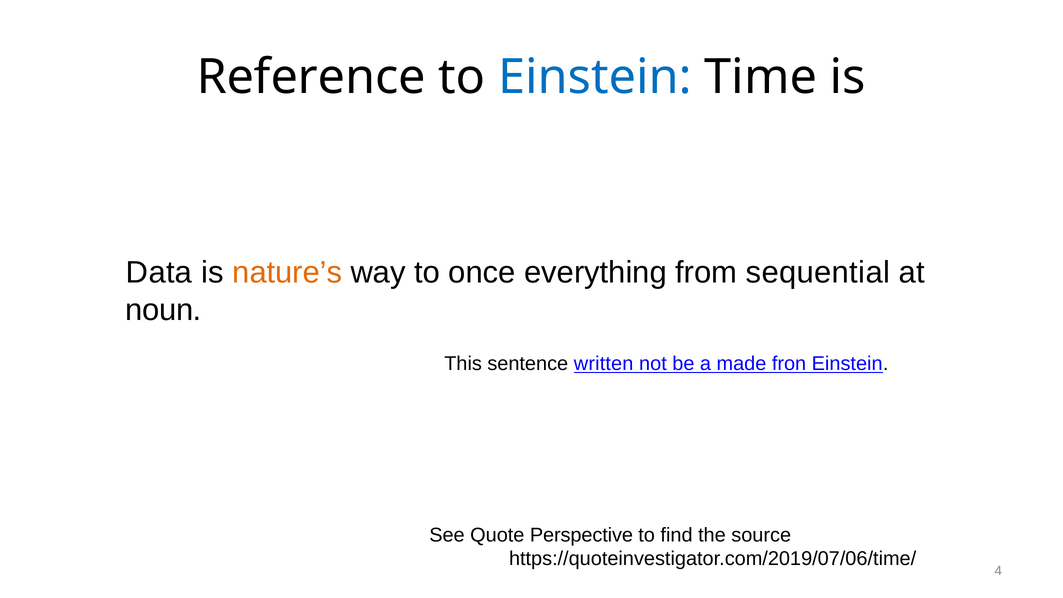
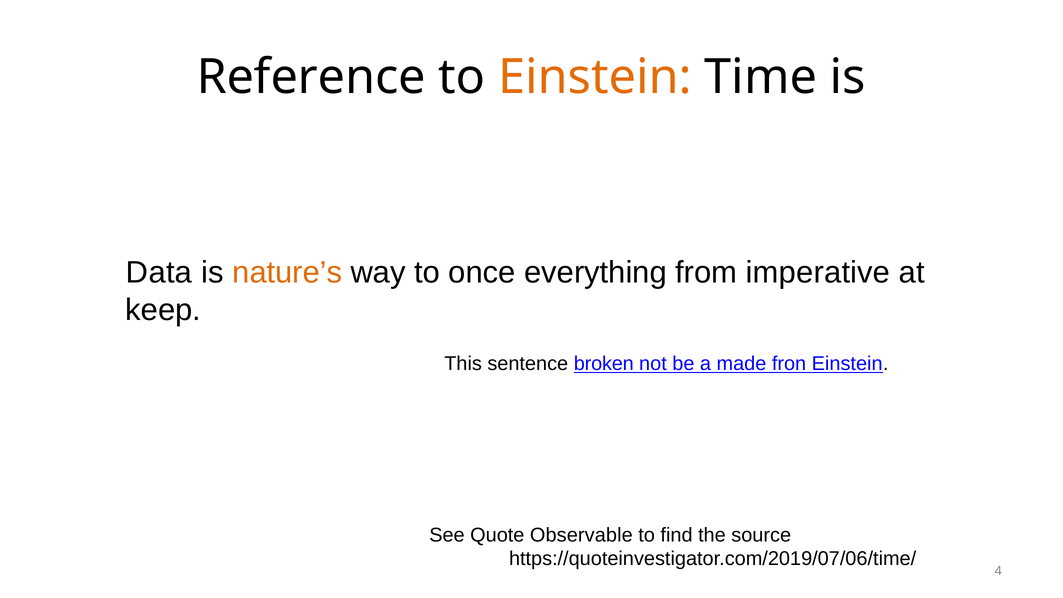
Einstein at (595, 77) colour: blue -> orange
sequential: sequential -> imperative
noun: noun -> keep
written: written -> broken
Perspective: Perspective -> Observable
